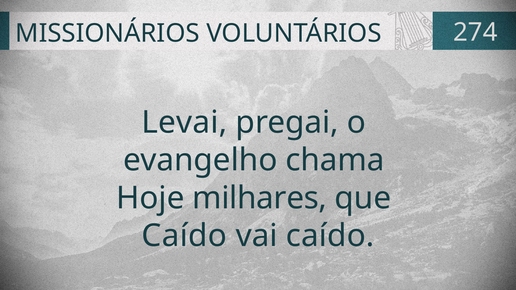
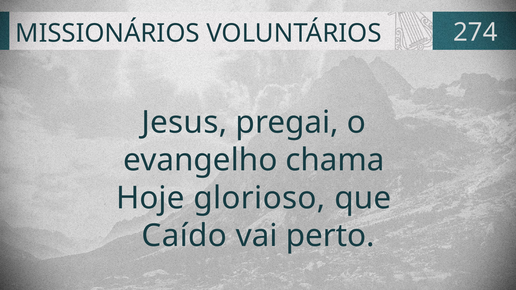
Levai: Levai -> Jesus
milhares: milhares -> glorioso
vai caído: caído -> perto
